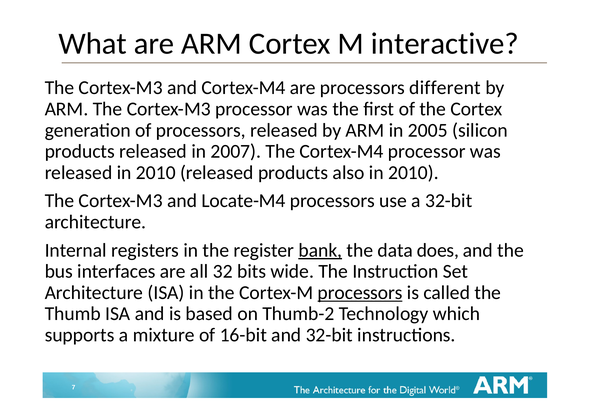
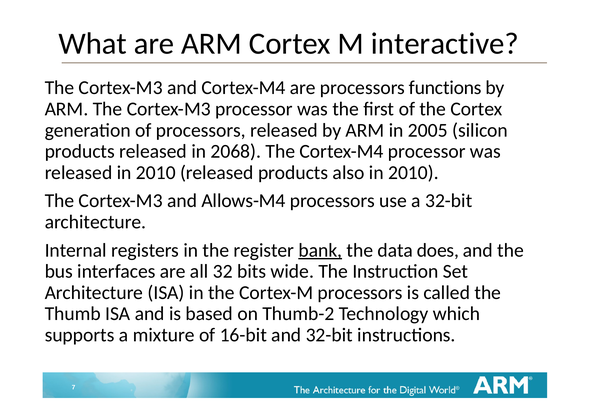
different: different -> functions
2007: 2007 -> 2068
Locate-M4: Locate-M4 -> Allows-M4
processors at (360, 293) underline: present -> none
